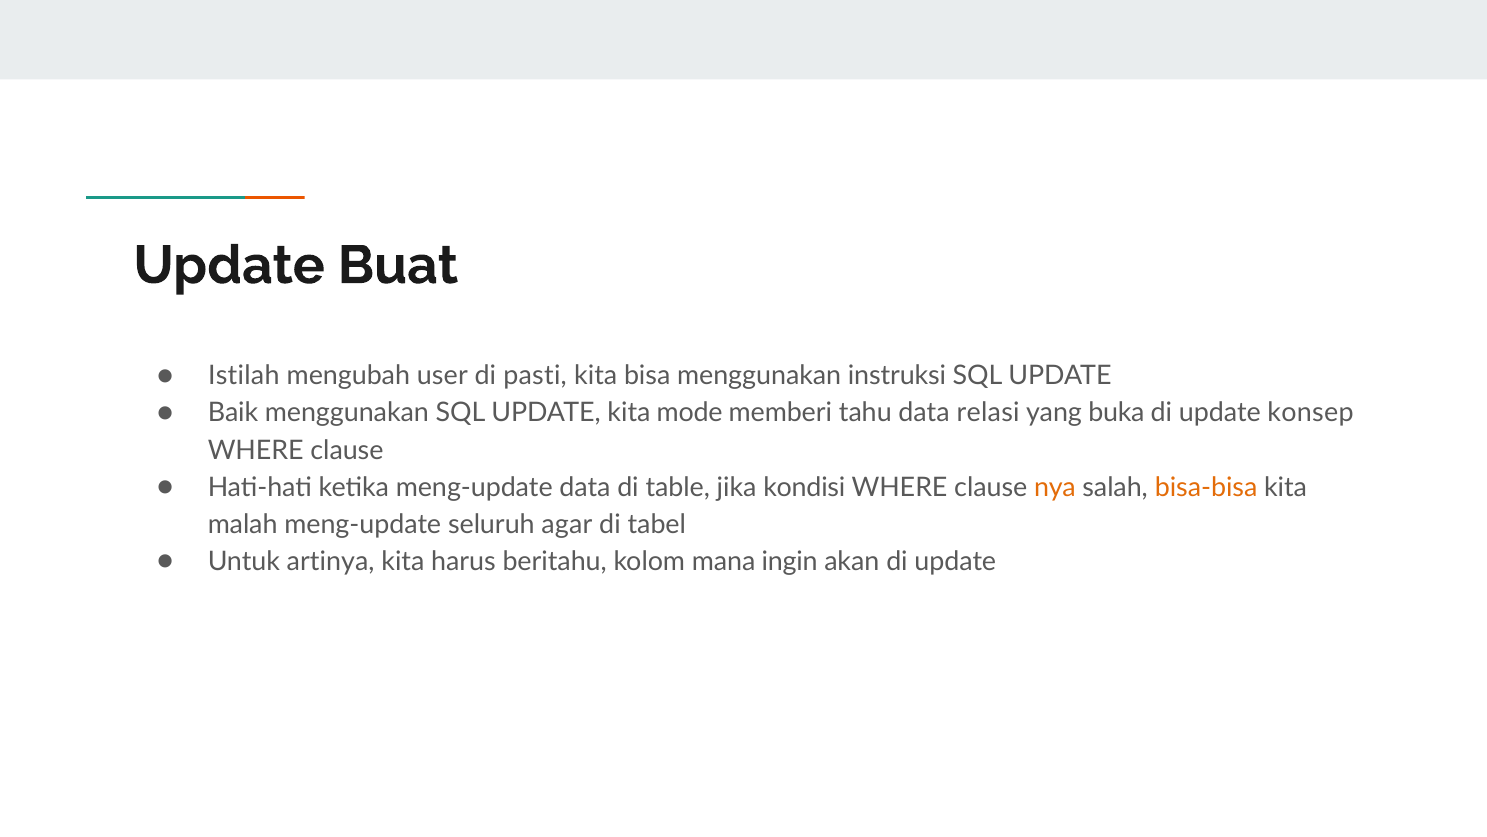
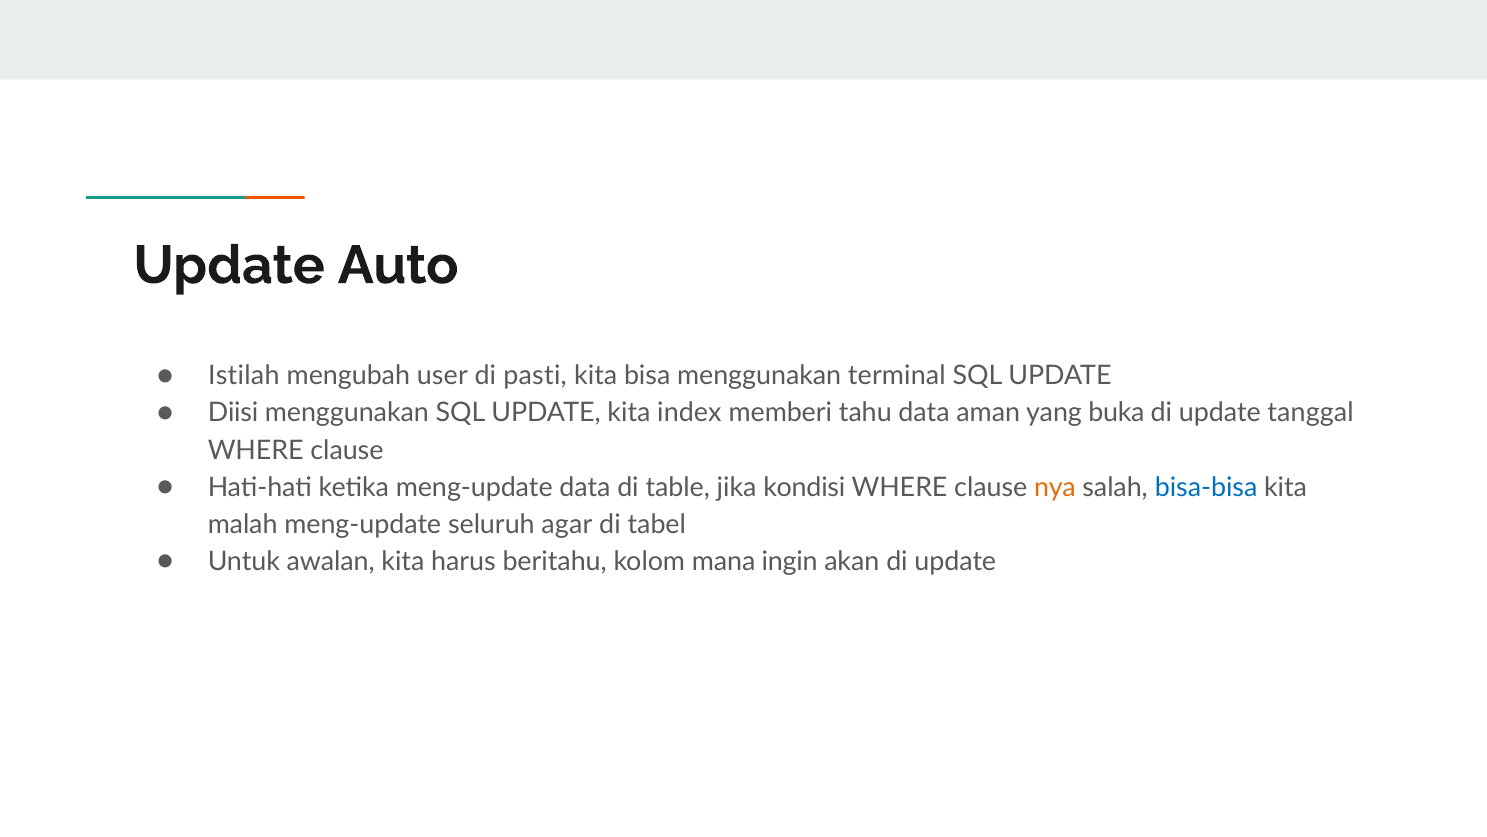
Buat: Buat -> Auto
instruksi: instruksi -> terminal
Baik: Baik -> Diisi
mode: mode -> index
relasi: relasi -> aman
konsep: konsep -> tanggal
bisa-bisa colour: orange -> blue
artinya: artinya -> awalan
